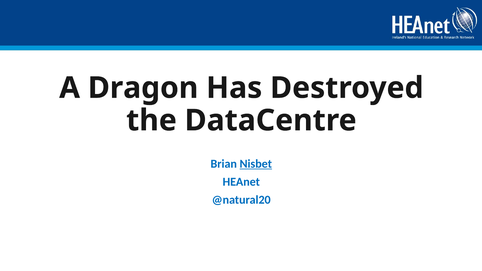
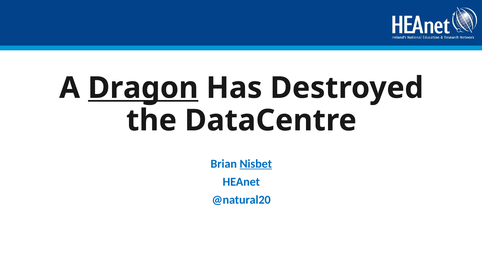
Dragon underline: none -> present
